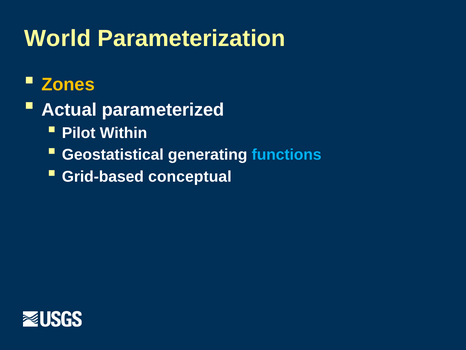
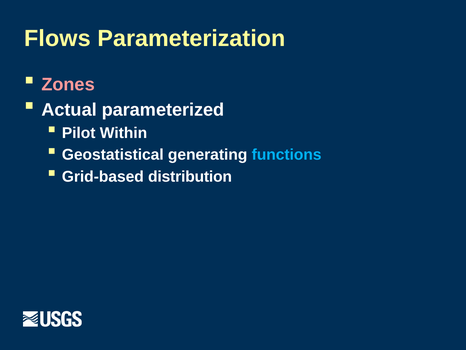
World: World -> Flows
Zones colour: yellow -> pink
conceptual: conceptual -> distribution
